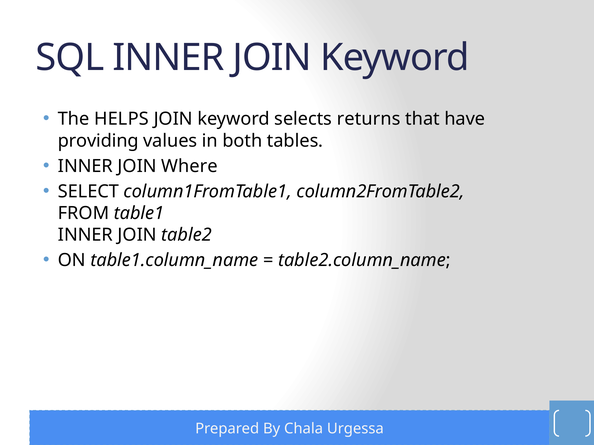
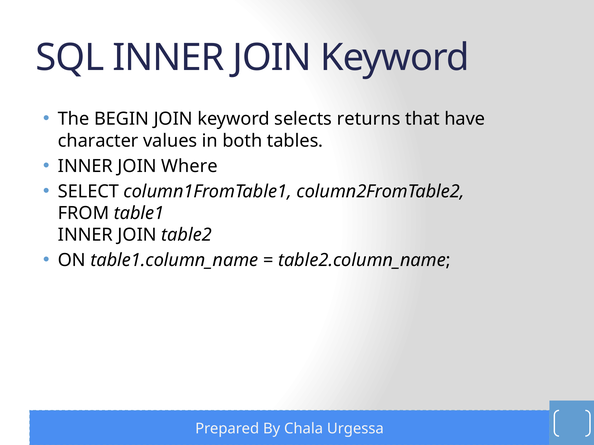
HELPS: HELPS -> BEGIN
providing: providing -> character
